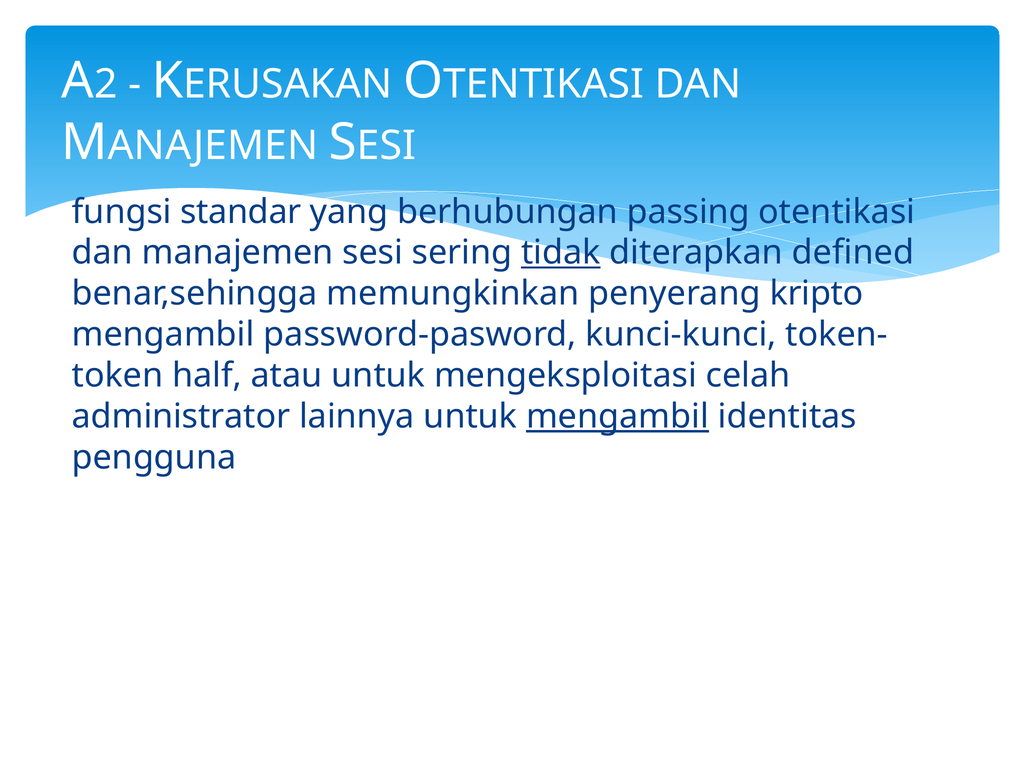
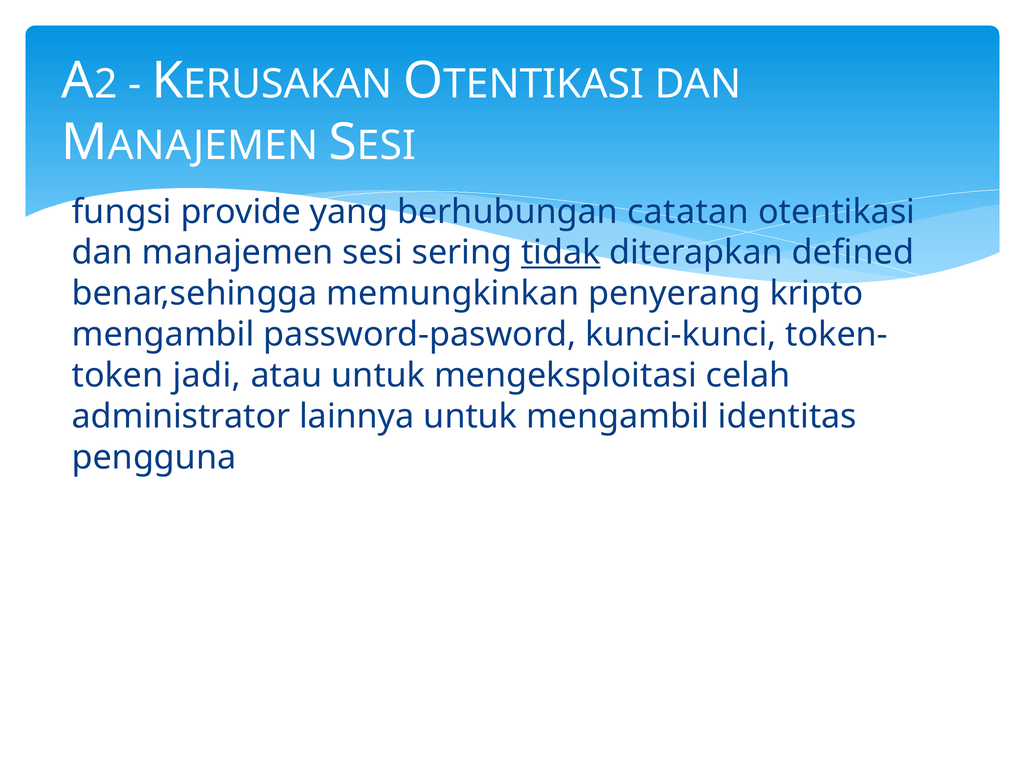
standar: standar -> provide
passing: passing -> catatan
half: half -> jadi
mengambil at (617, 417) underline: present -> none
